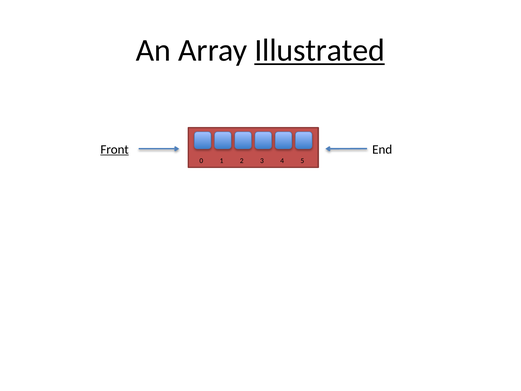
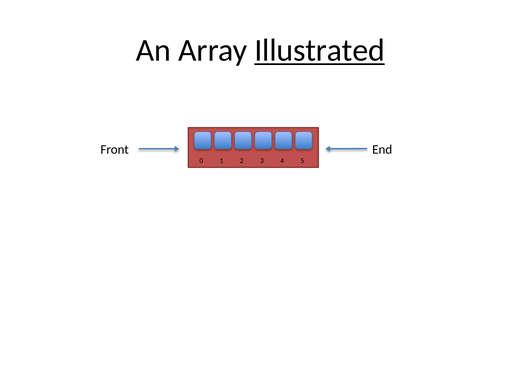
Front underline: present -> none
